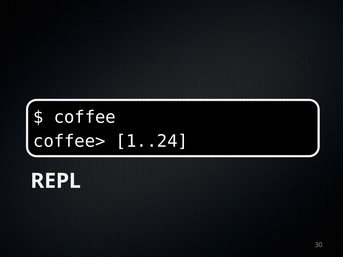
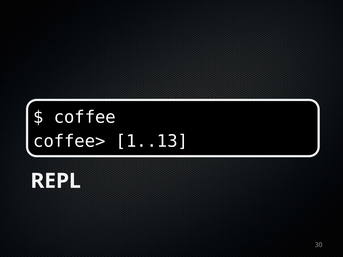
1..24: 1..24 -> 1..13
